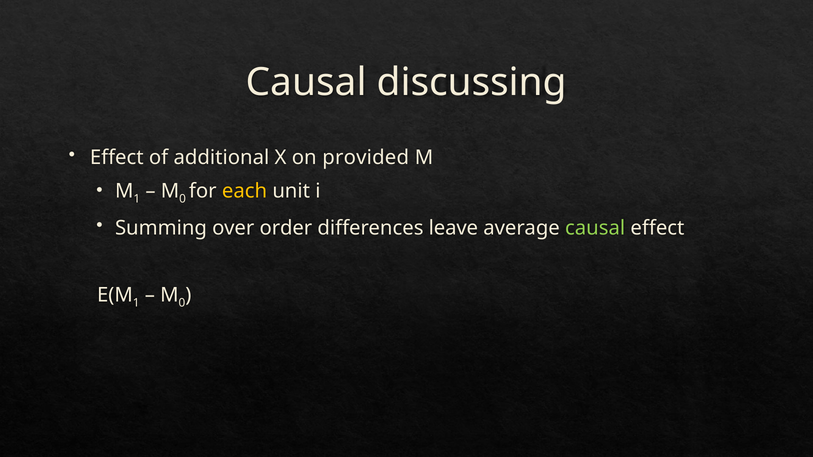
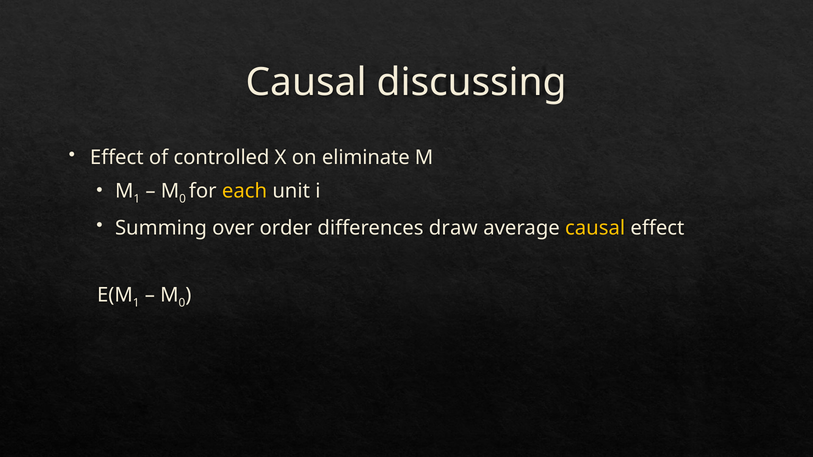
additional: additional -> controlled
provided: provided -> eliminate
leave: leave -> draw
causal at (595, 228) colour: light green -> yellow
